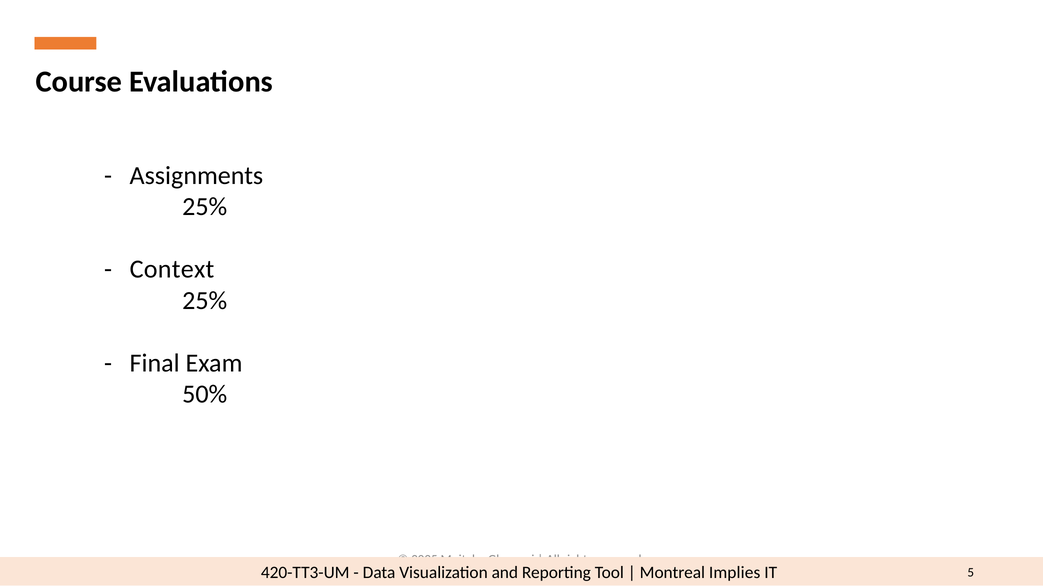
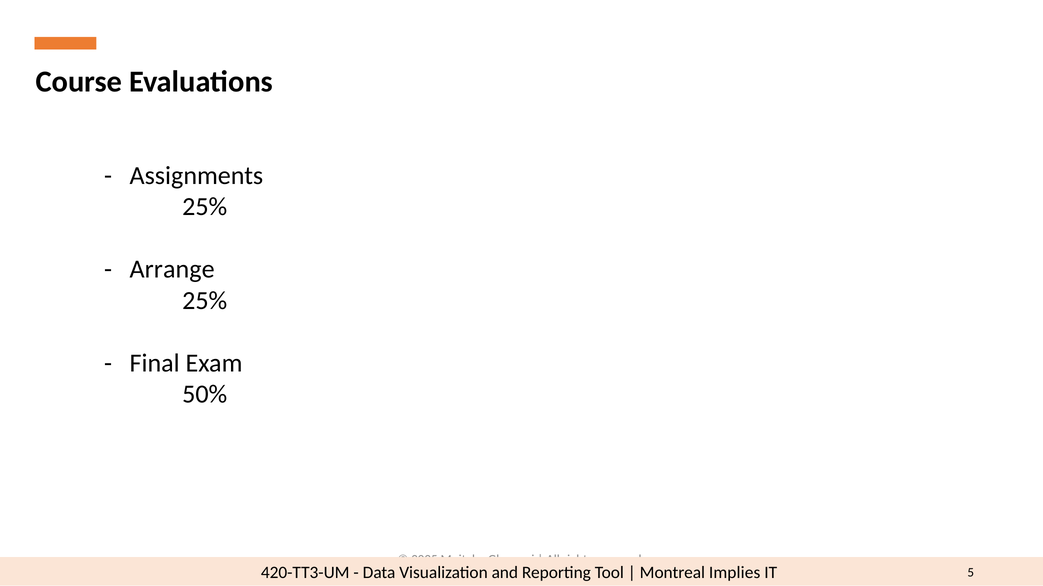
Context: Context -> Arrange
